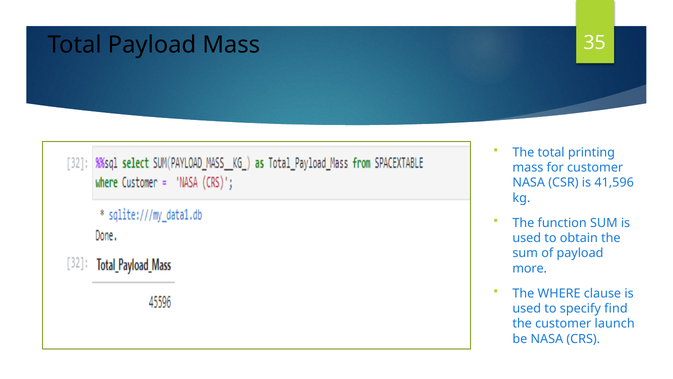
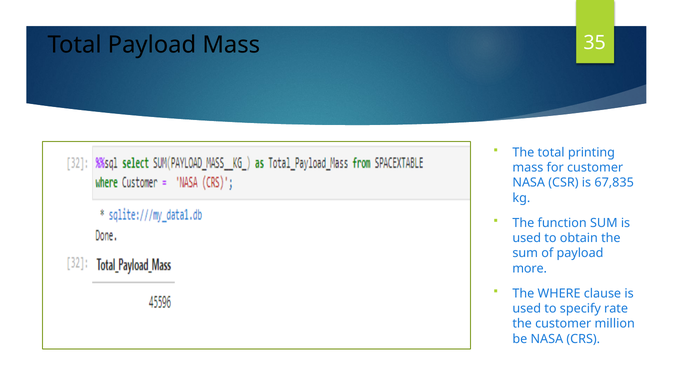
41,596: 41,596 -> 67,835
find: find -> rate
launch: launch -> million
